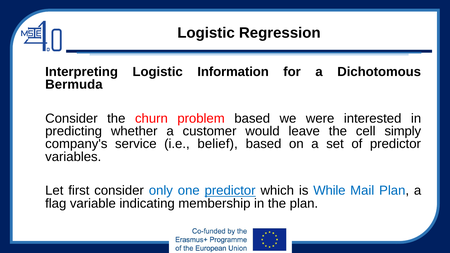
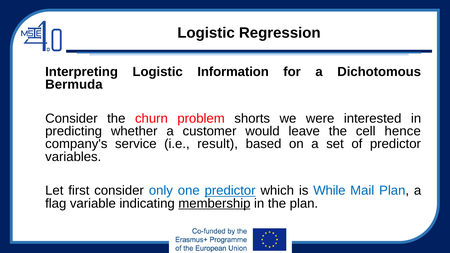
problem based: based -> shorts
simply: simply -> hence
belief: belief -> result
membership underline: none -> present
